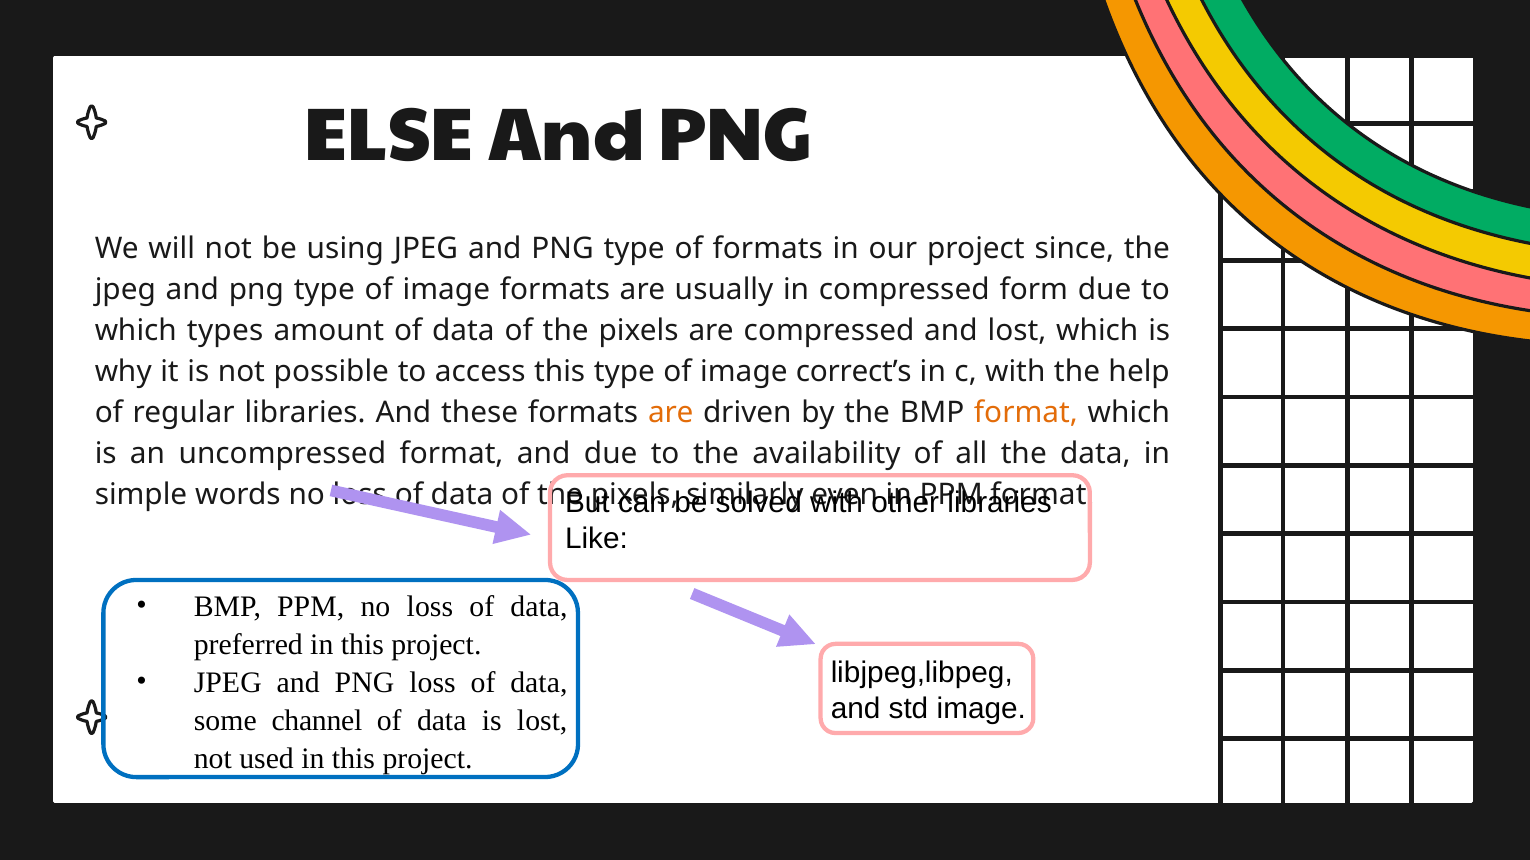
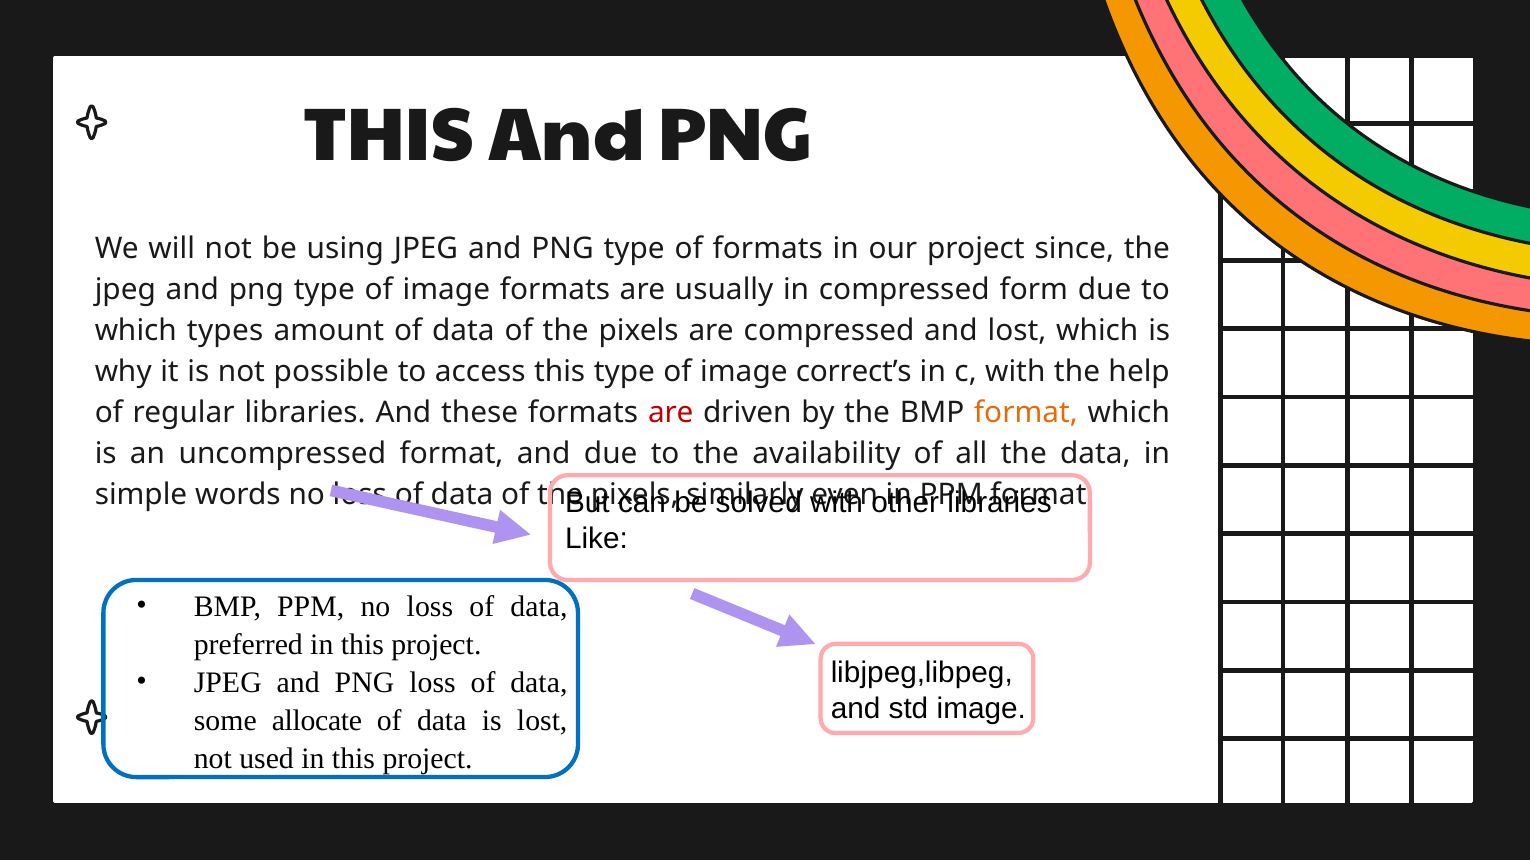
ELSE at (389, 136): ELSE -> THIS
are at (671, 413) colour: orange -> red
channel: channel -> allocate
